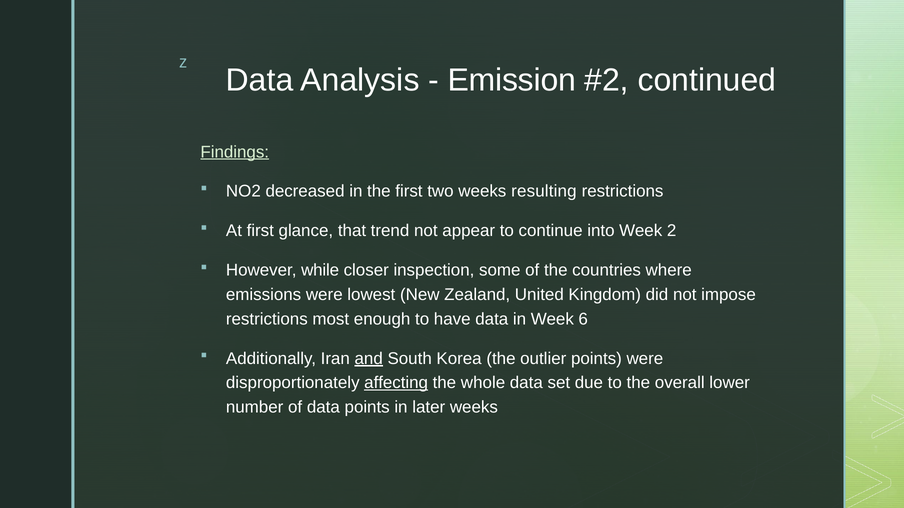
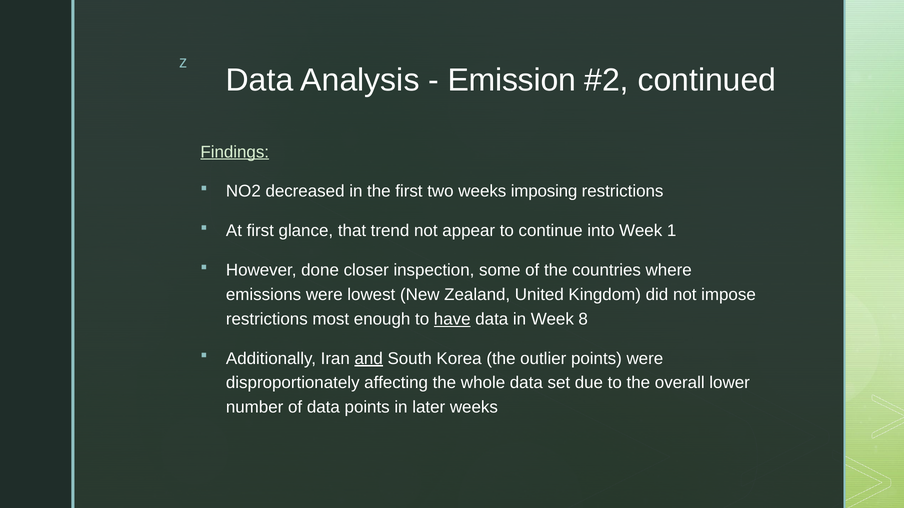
resulting: resulting -> imposing
2: 2 -> 1
while: while -> done
have underline: none -> present
6: 6 -> 8
affecting underline: present -> none
